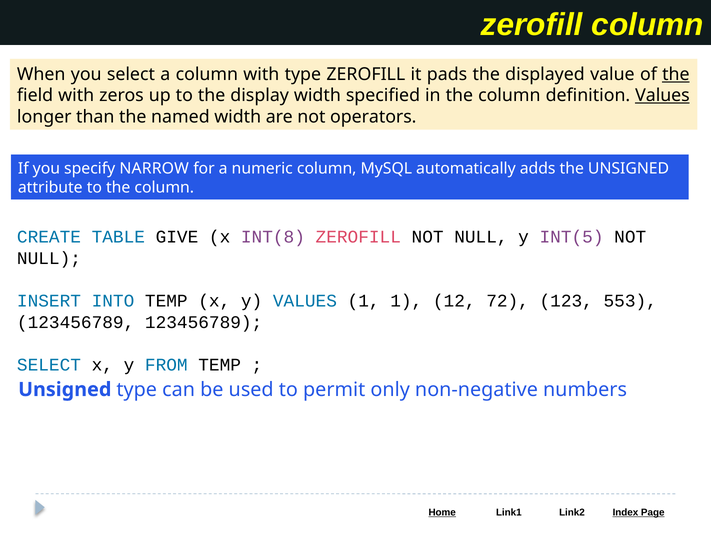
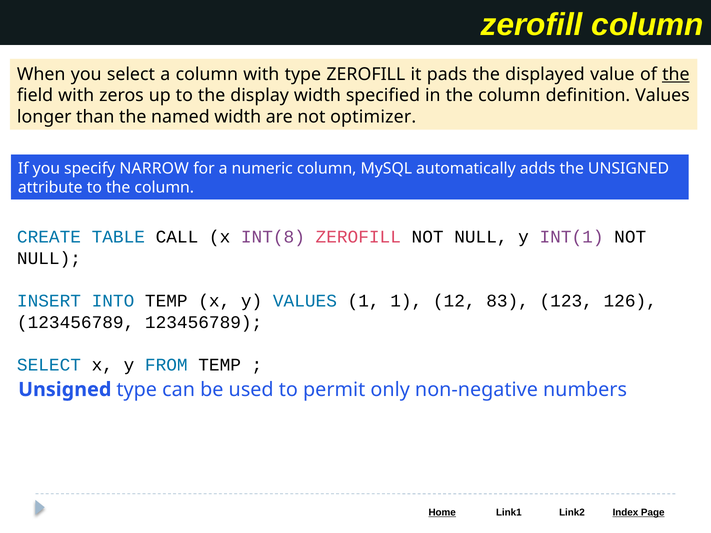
Values at (662, 96) underline: present -> none
operators: operators -> optimizer
GIVE: GIVE -> CALL
INT(5: INT(5 -> INT(1
72: 72 -> 83
553: 553 -> 126
